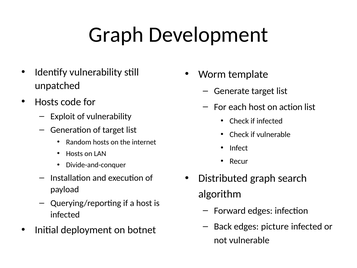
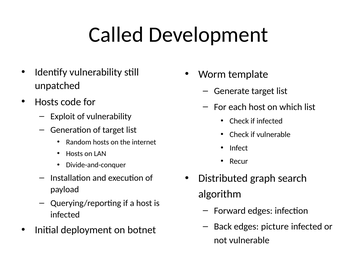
Graph at (116, 35): Graph -> Called
action: action -> which
